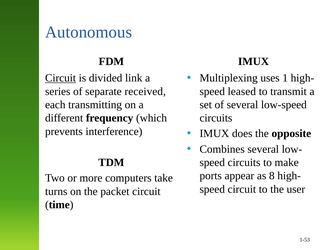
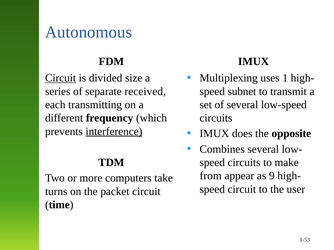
link: link -> size
leased: leased -> subnet
interference underline: none -> present
ports: ports -> from
8: 8 -> 9
